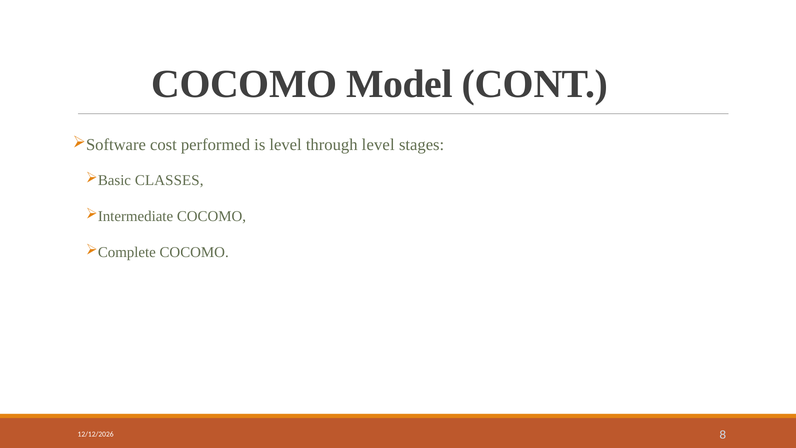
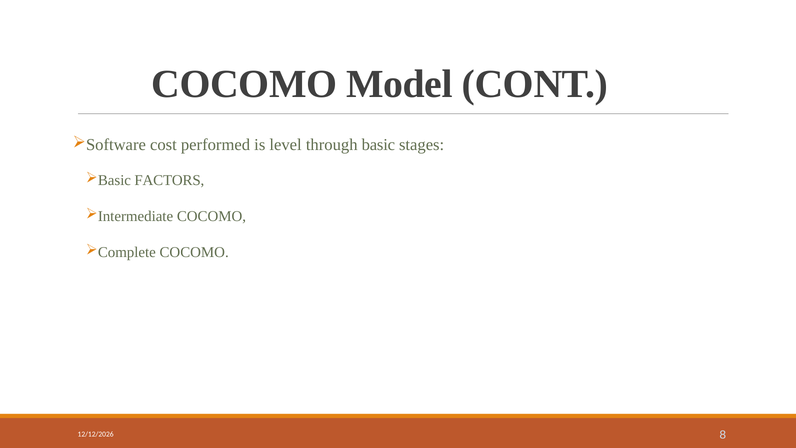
through level: level -> basic
CLASSES: CLASSES -> FACTORS
